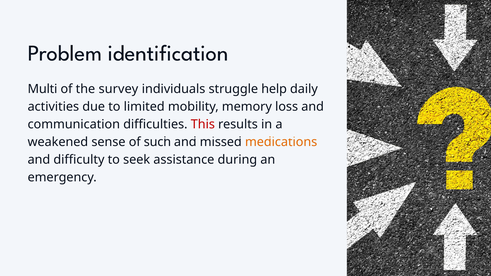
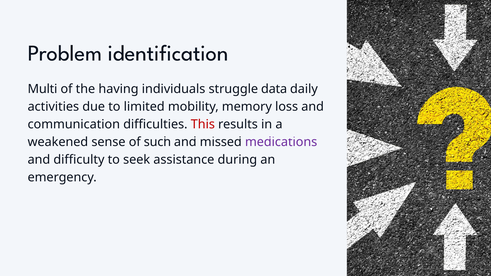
survey: survey -> having
help: help -> data
medications colour: orange -> purple
